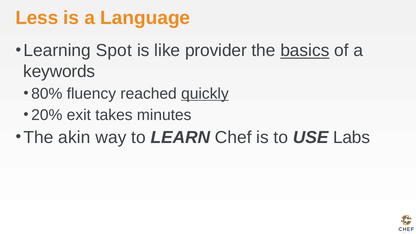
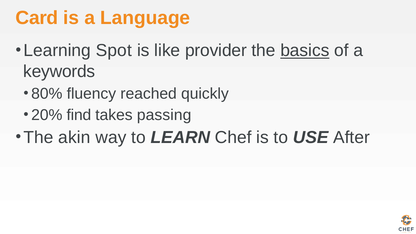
Less: Less -> Card
quickly underline: present -> none
exit: exit -> find
minutes: minutes -> passing
Labs: Labs -> After
